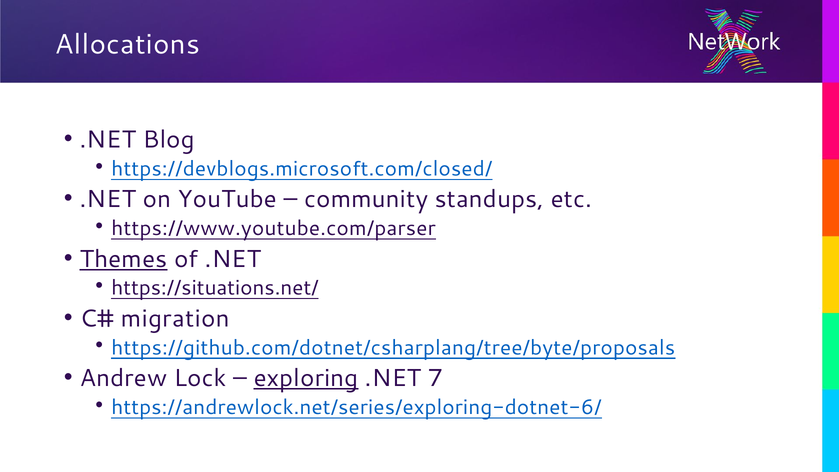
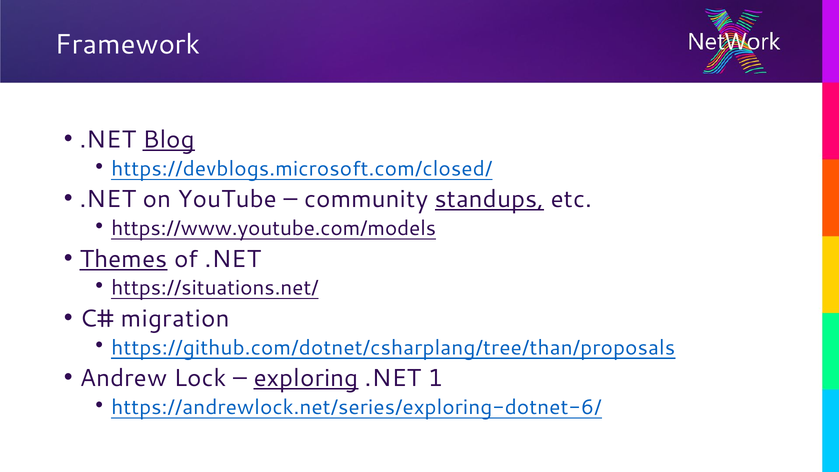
Allocations: Allocations -> Framework
Blog underline: none -> present
standups underline: none -> present
https://www.youtube.com/parser: https://www.youtube.com/parser -> https://www.youtube.com/models
https://github.com/dotnet/csharplang/tree/byte/proposals: https://github.com/dotnet/csharplang/tree/byte/proposals -> https://github.com/dotnet/csharplang/tree/than/proposals
7: 7 -> 1
